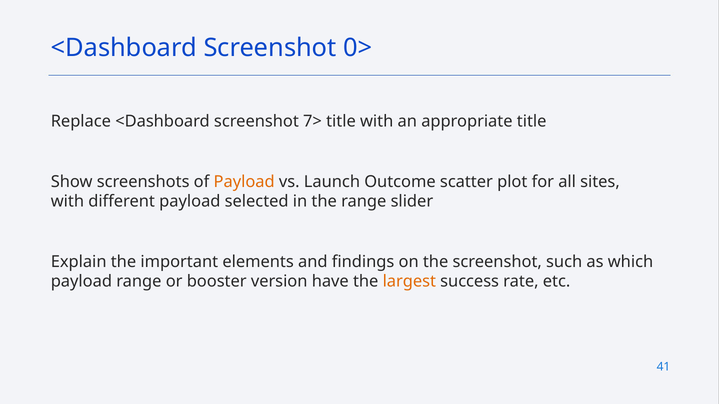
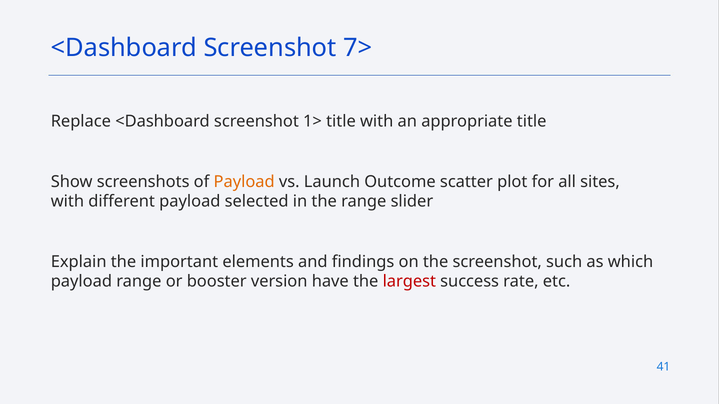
0>: 0> -> 7>
7>: 7> -> 1>
largest colour: orange -> red
